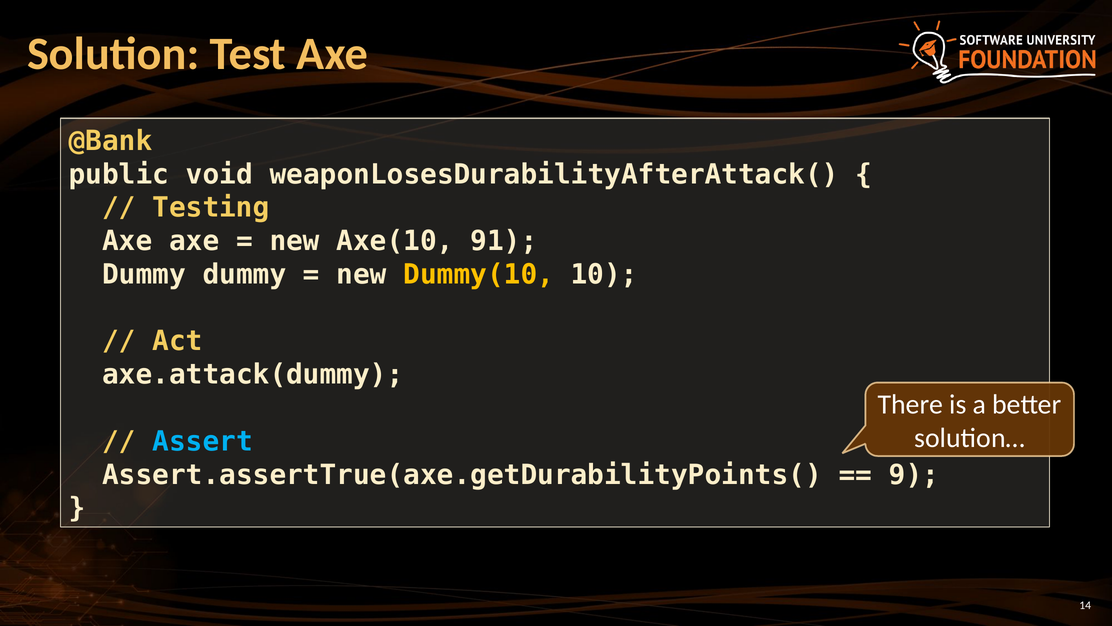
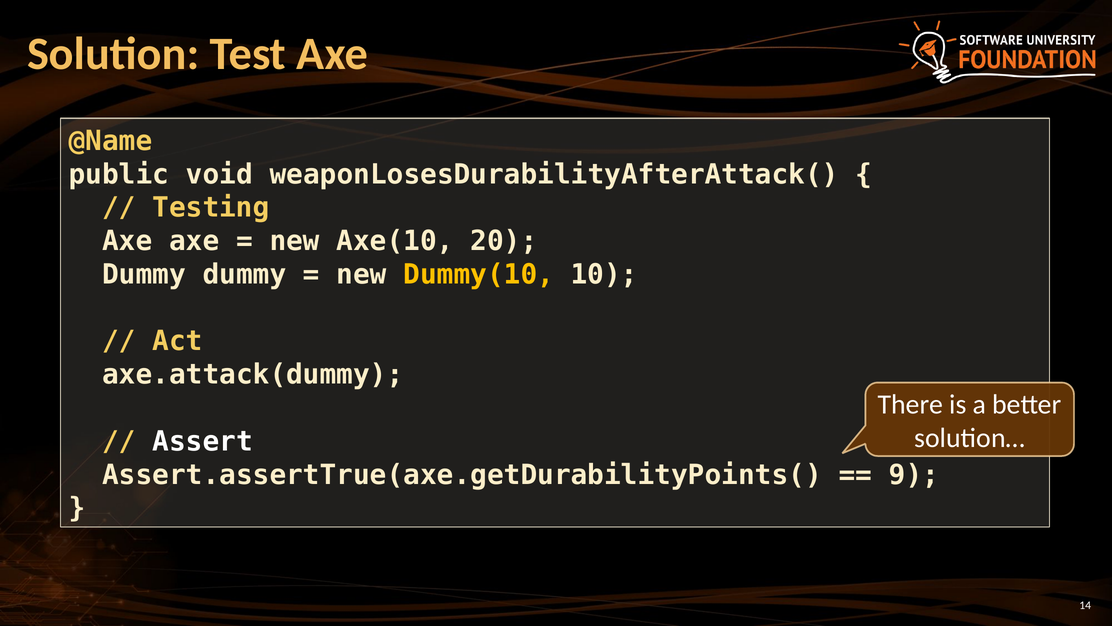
@Bank: @Bank -> @Name
91: 91 -> 20
Assert colour: light blue -> white
